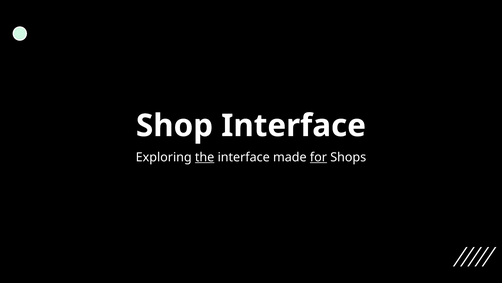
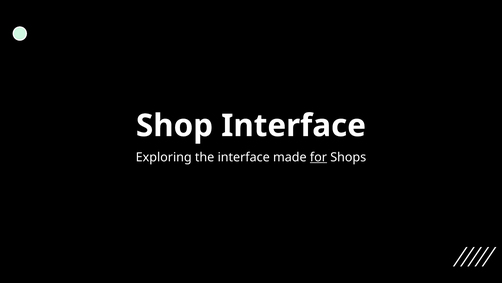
the underline: present -> none
